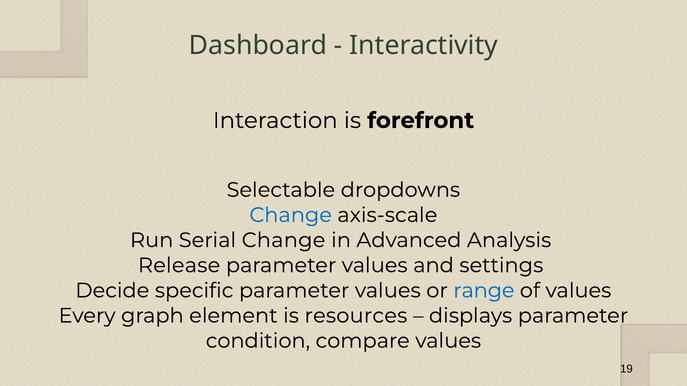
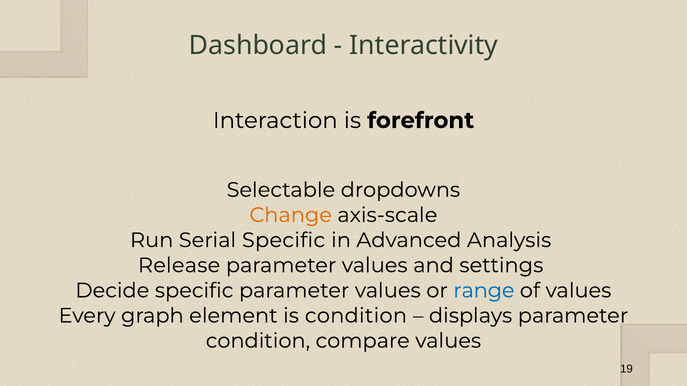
Change at (291, 215) colour: blue -> orange
Serial Change: Change -> Specific
is resources: resources -> condition
